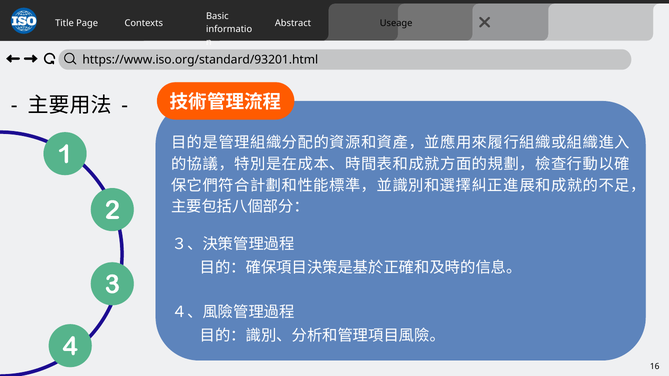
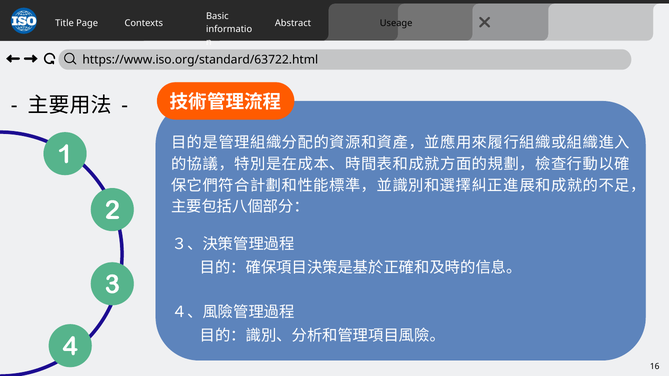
https://www.iso.org/standard/93201.html: https://www.iso.org/standard/93201.html -> https://www.iso.org/standard/63722.html
